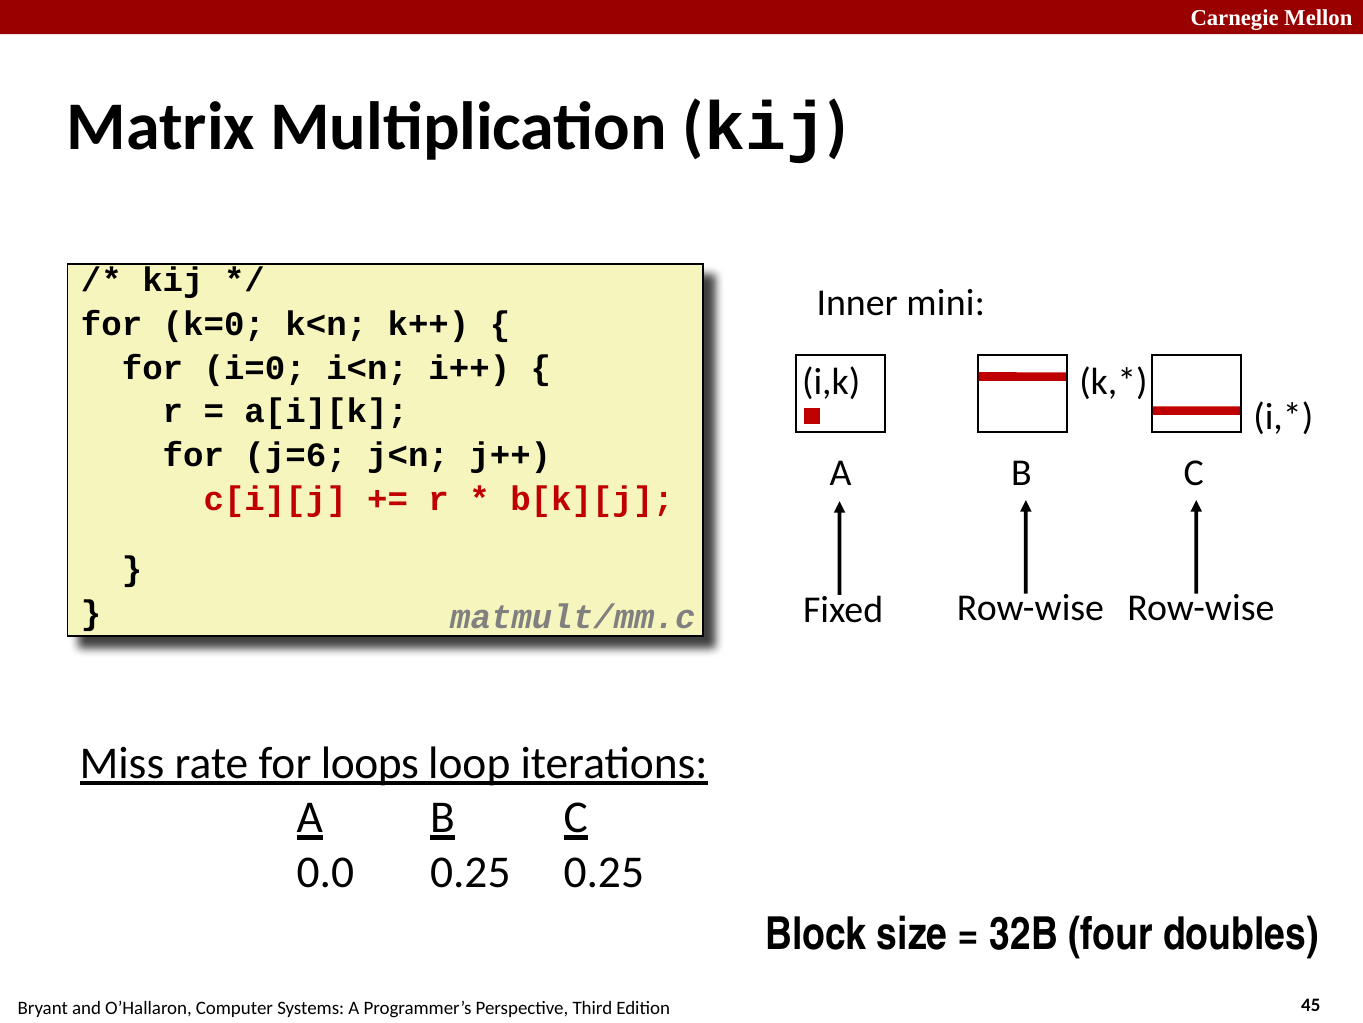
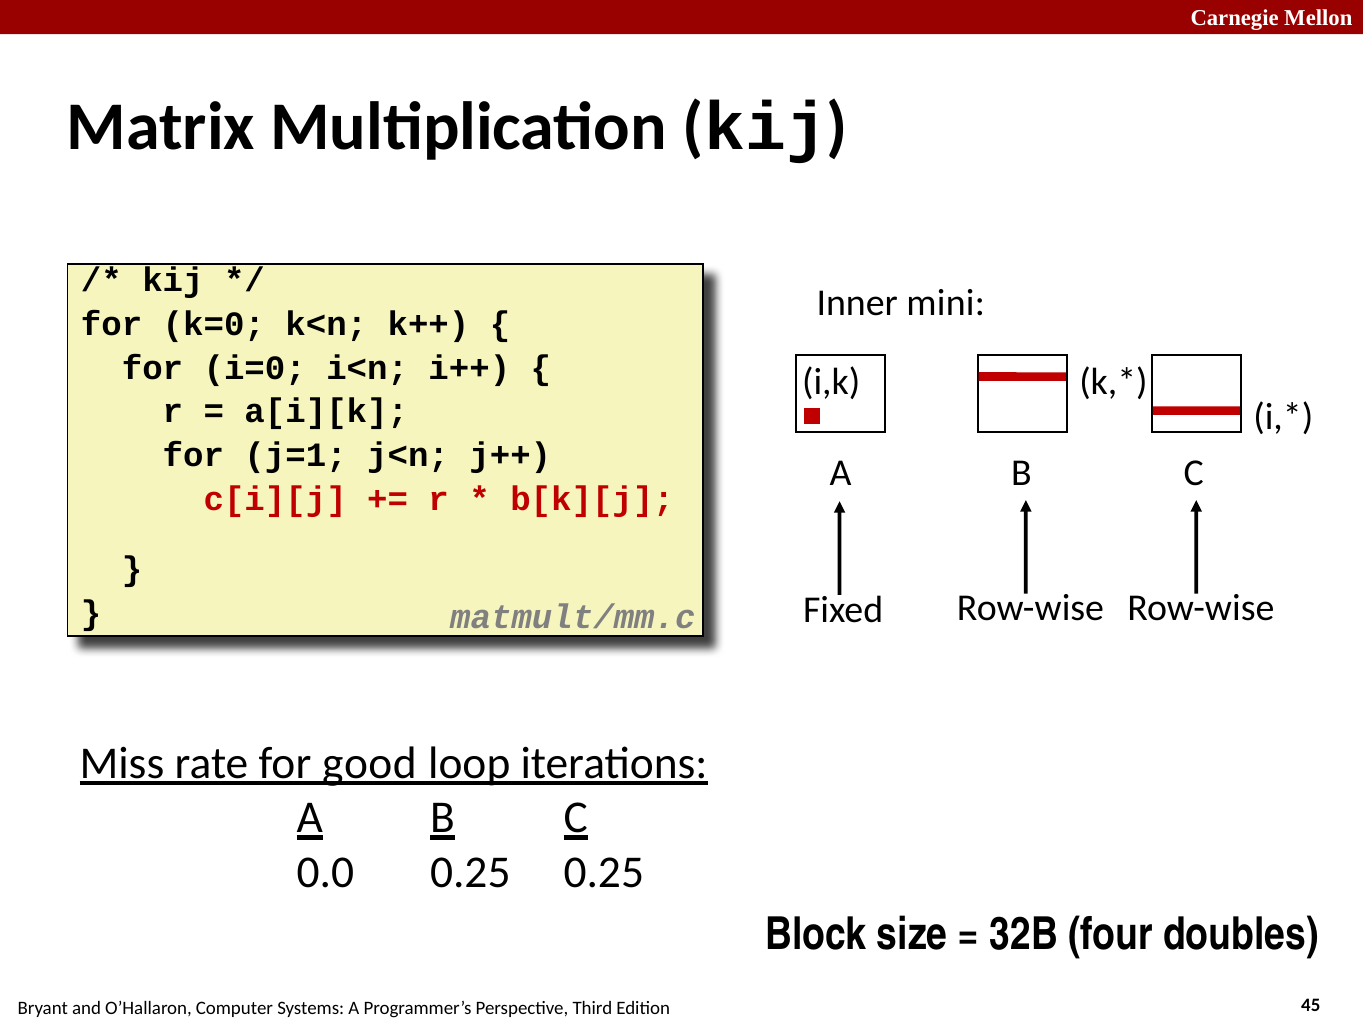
j=6: j=6 -> j=1
loops: loops -> good
